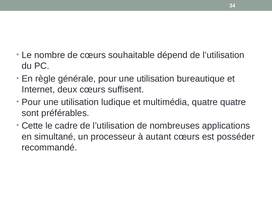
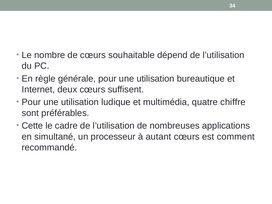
quatre quatre: quatre -> chiffre
posséder: posséder -> comment
